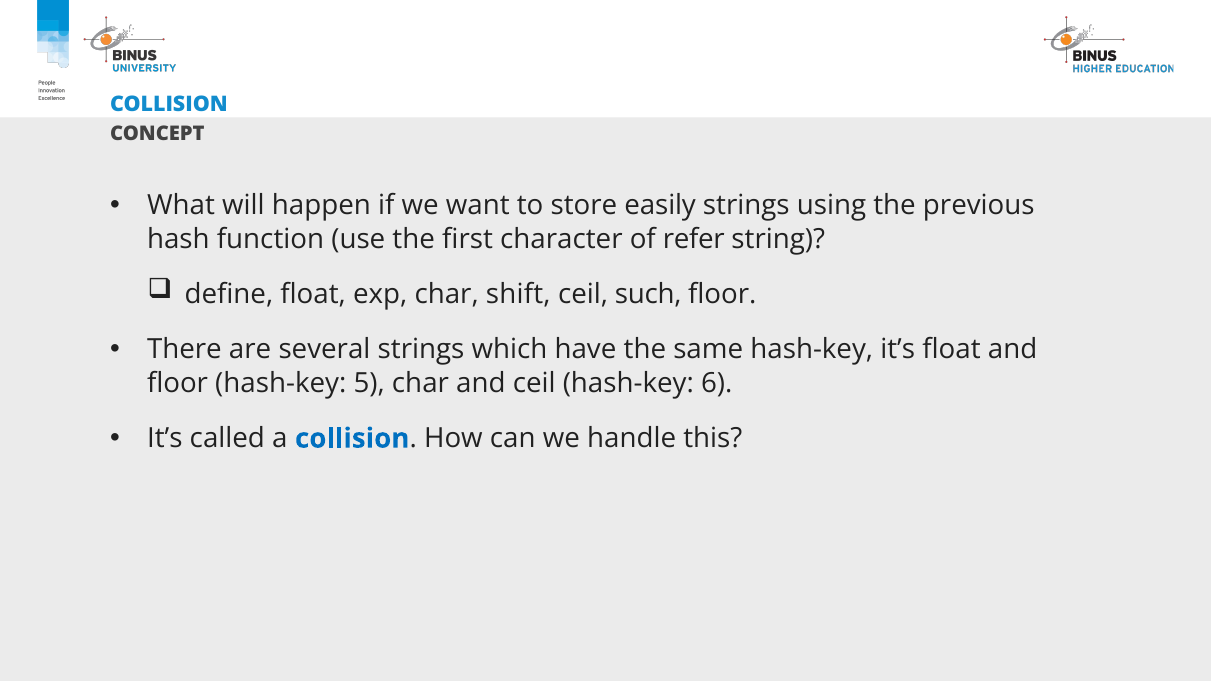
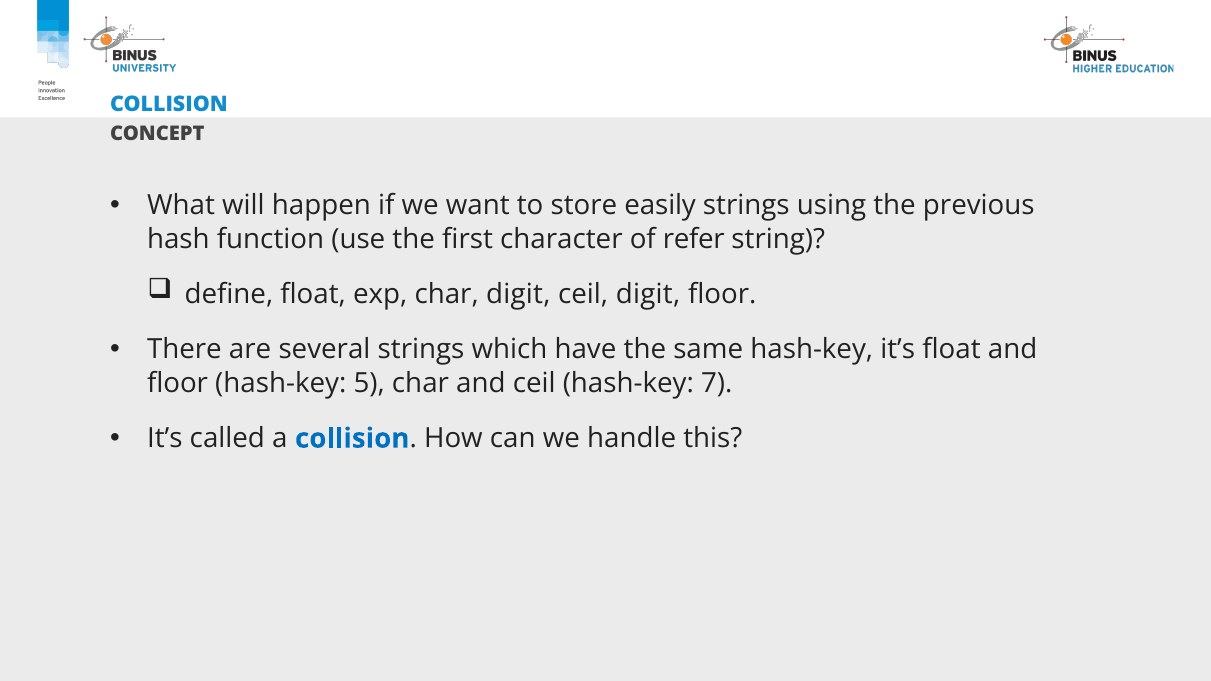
char shift: shift -> digit
ceil such: such -> digit
6: 6 -> 7
